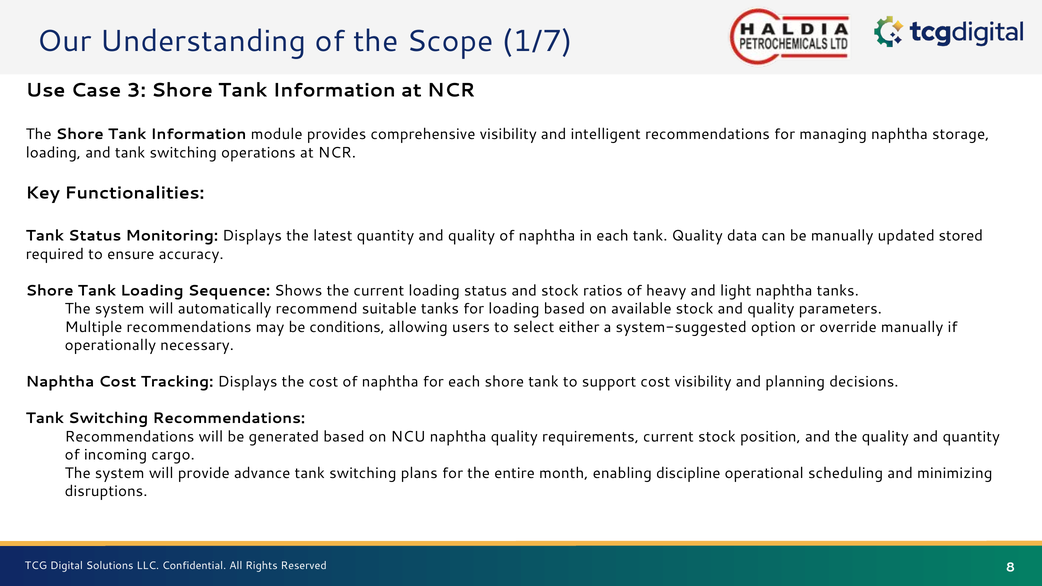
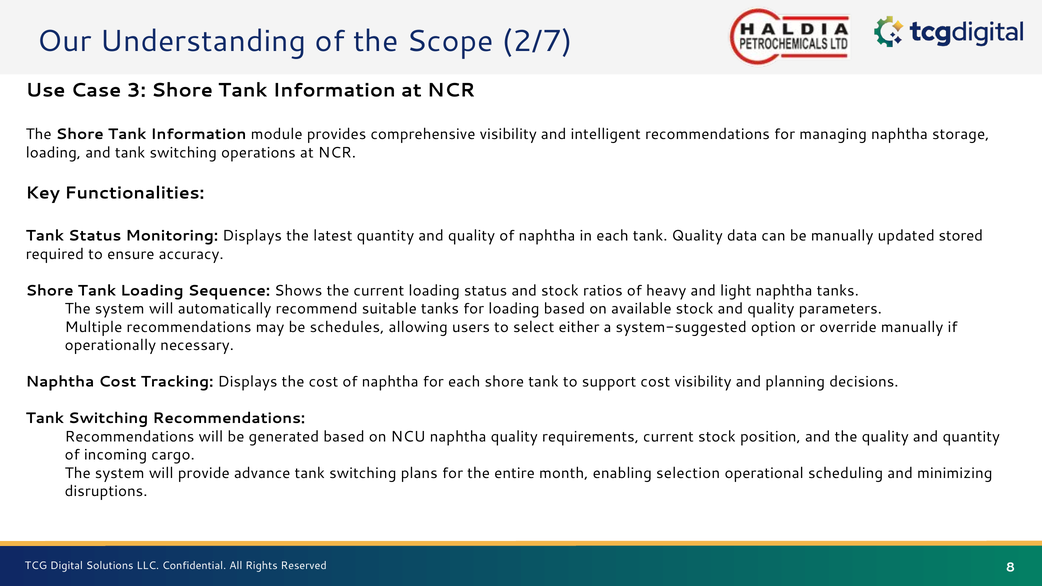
1/7: 1/7 -> 2/7
conditions: conditions -> schedules
discipline: discipline -> selection
